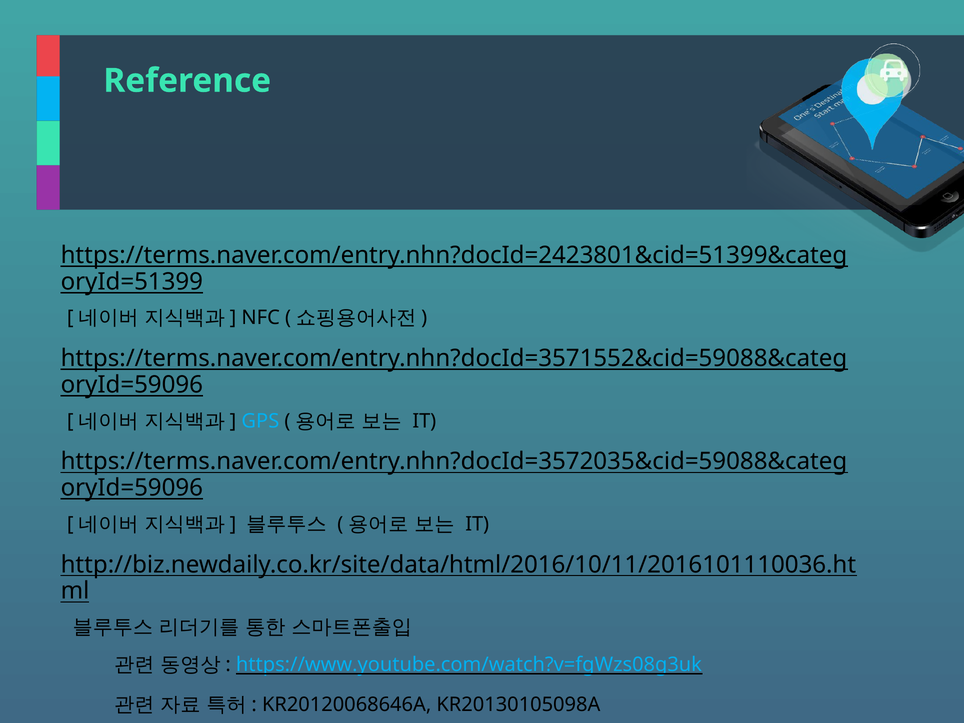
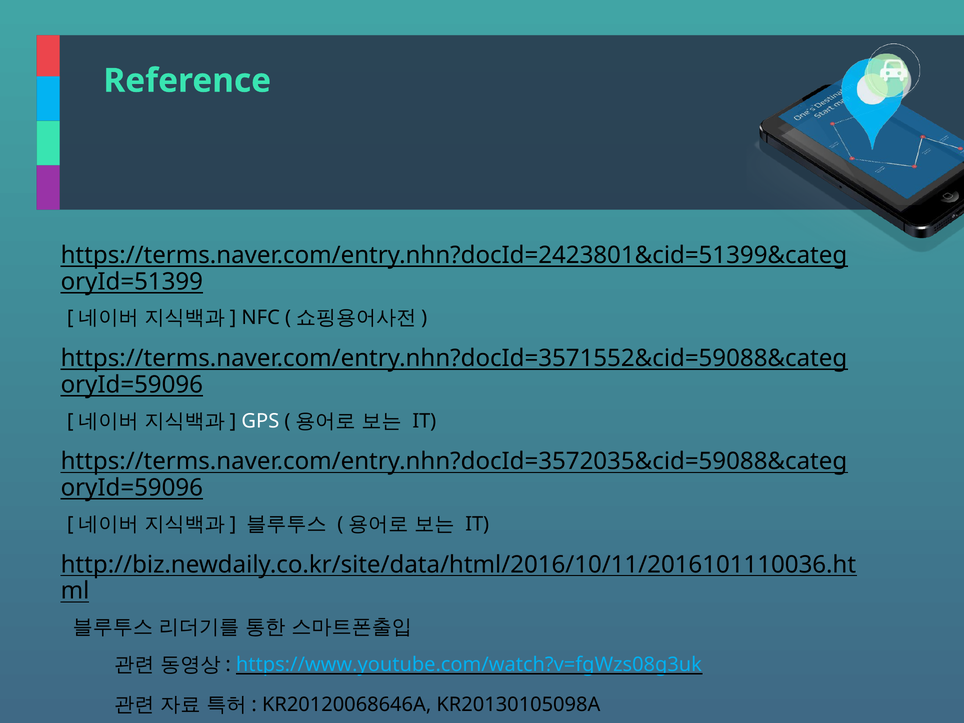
GPS colour: light blue -> white
